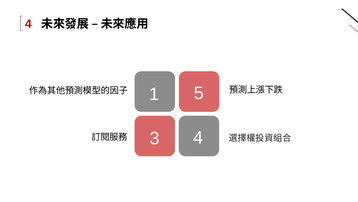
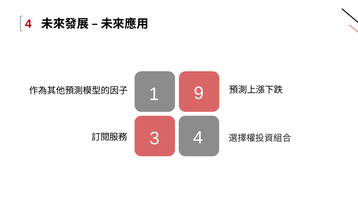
5: 5 -> 9
